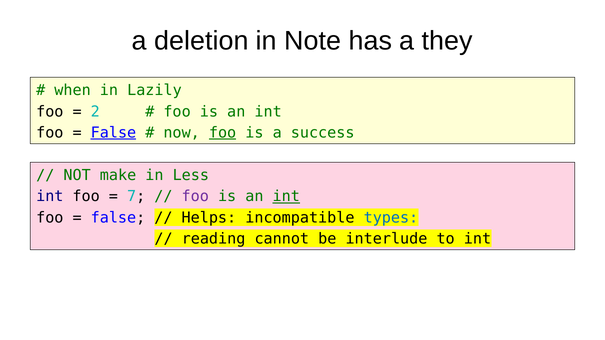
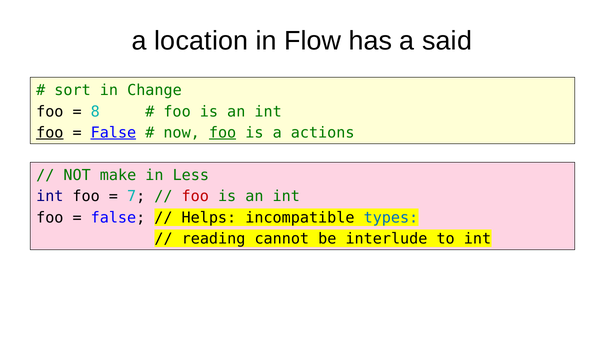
deletion: deletion -> location
Note: Note -> Flow
they: they -> said
when: when -> sort
Lazily: Lazily -> Change
2: 2 -> 8
foo at (50, 133) underline: none -> present
success: success -> actions
foo at (195, 197) colour: purple -> red
int at (286, 197) underline: present -> none
